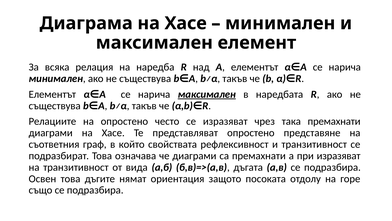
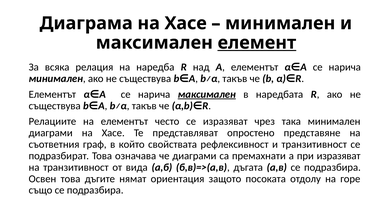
елемент underline: none -> present
на опростено: опростено -> елементът
така премахнати: премахнати -> минимален
